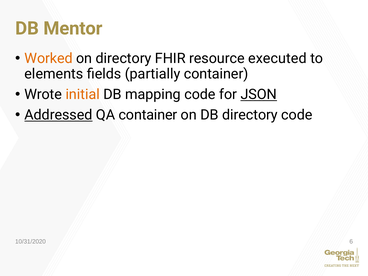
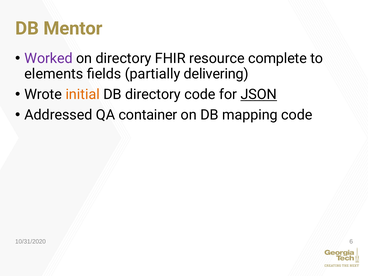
Worked colour: orange -> purple
executed: executed -> complete
partially container: container -> delivering
DB mapping: mapping -> directory
Addressed underline: present -> none
DB directory: directory -> mapping
